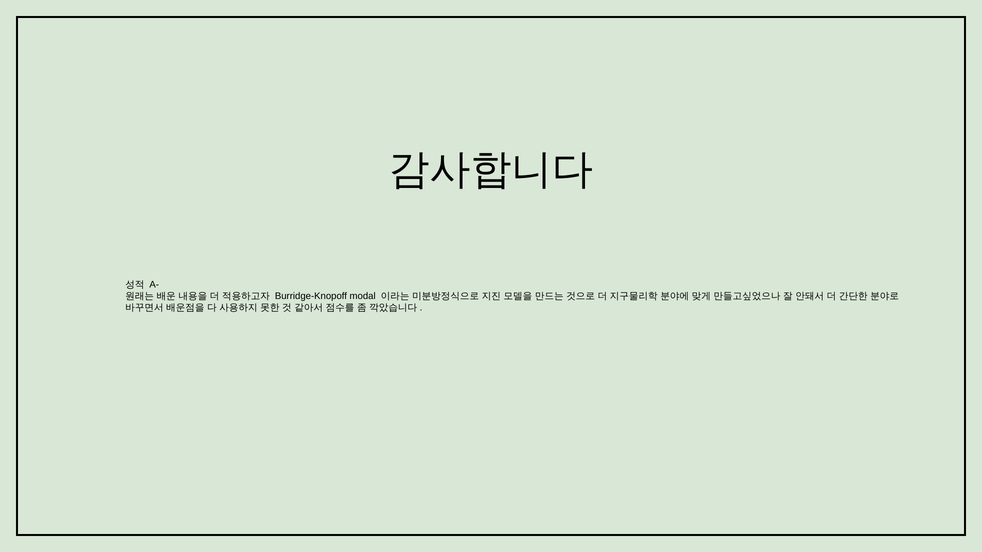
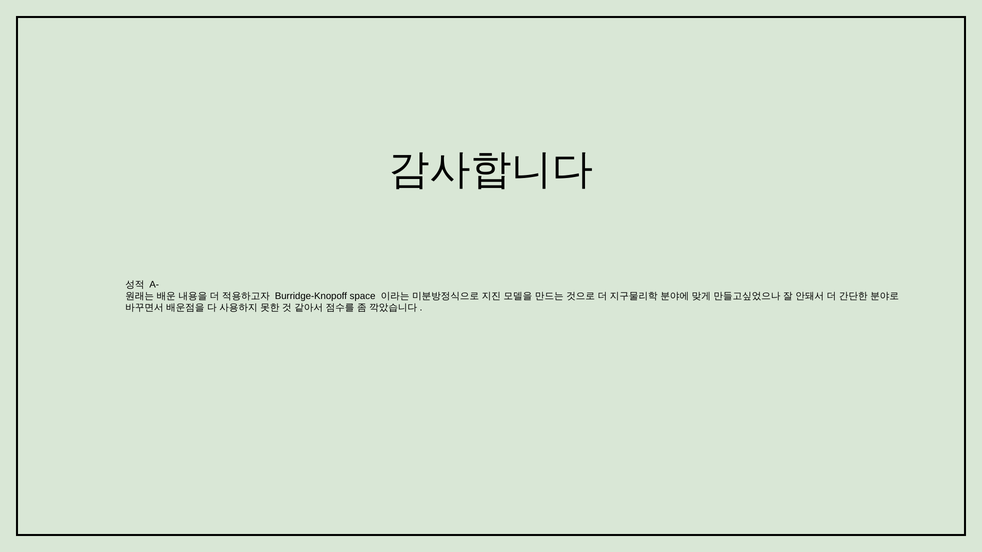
modal: modal -> space
